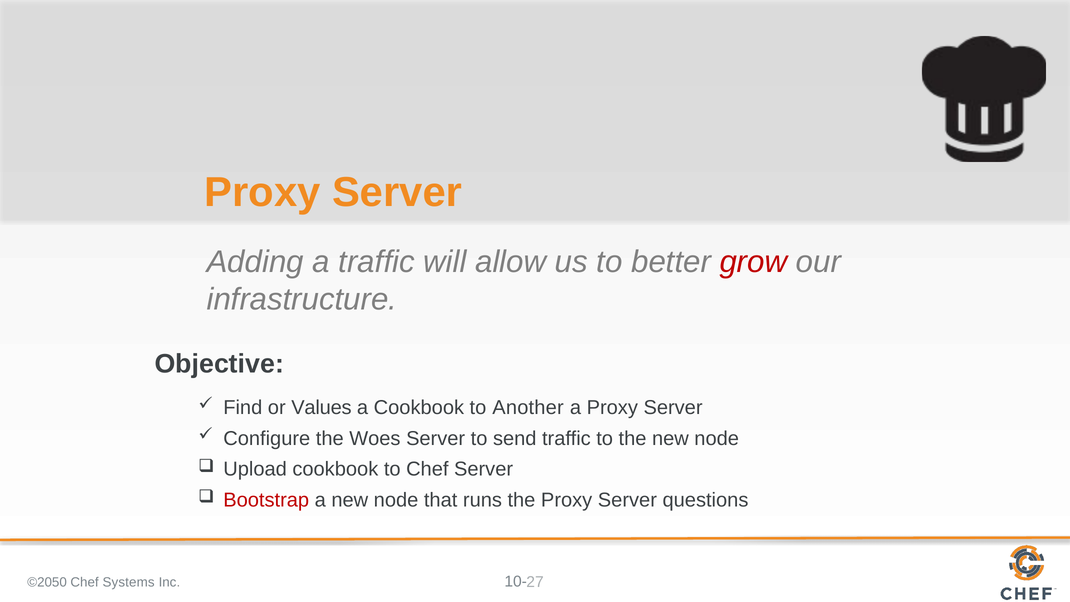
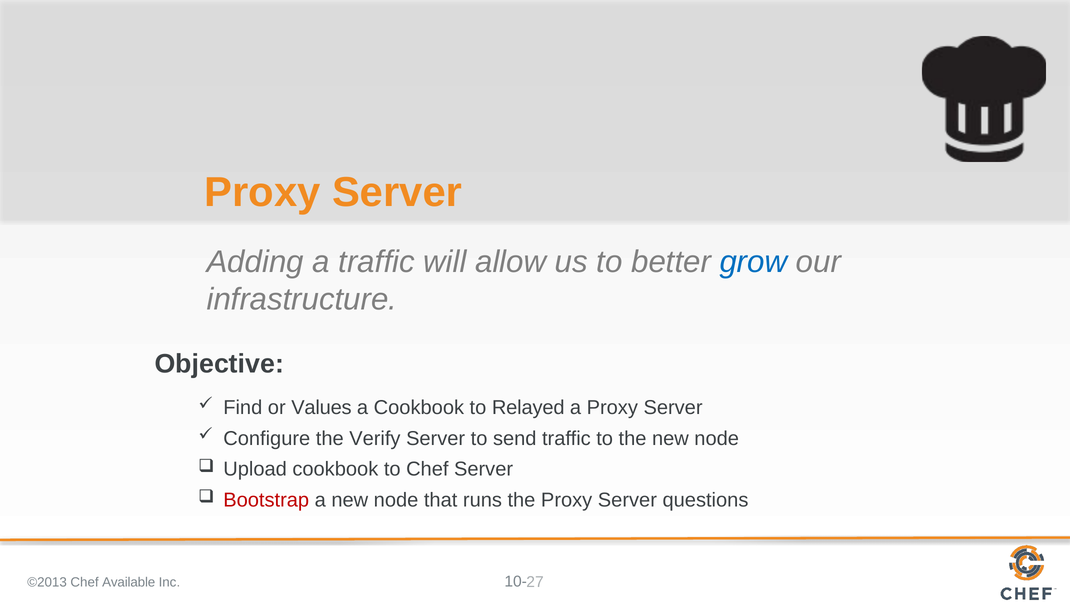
grow colour: red -> blue
Another: Another -> Relayed
Woes: Woes -> Verify
©2050: ©2050 -> ©2013
Systems: Systems -> Available
